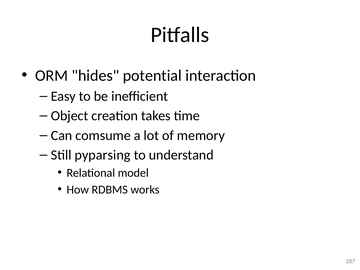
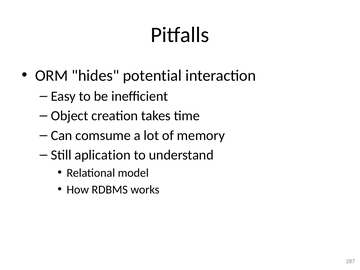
pyparsing: pyparsing -> aplication
